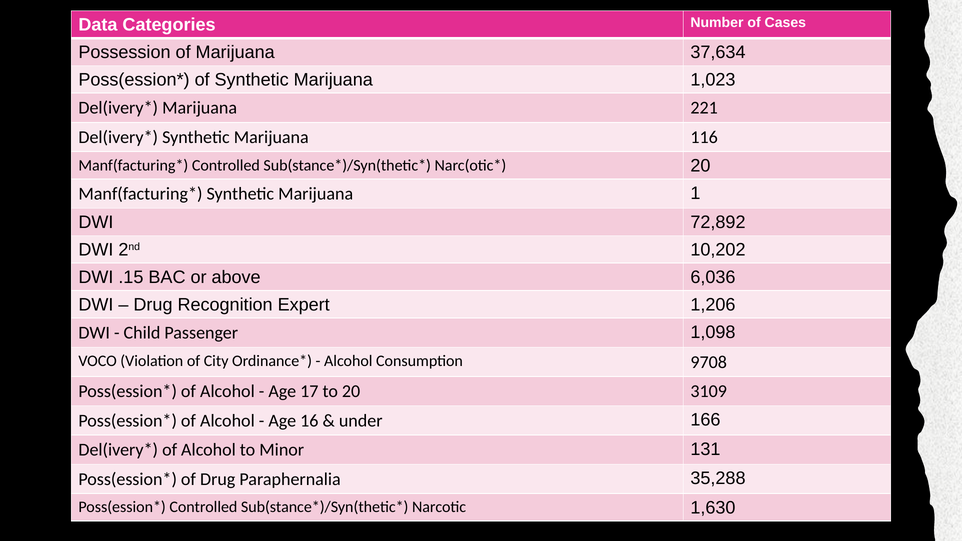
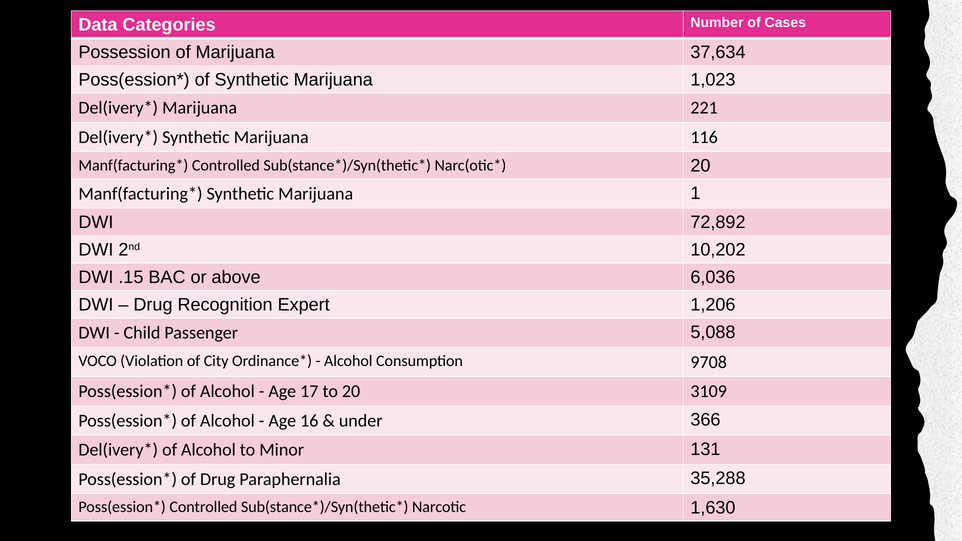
1,098: 1,098 -> 5,088
166: 166 -> 366
